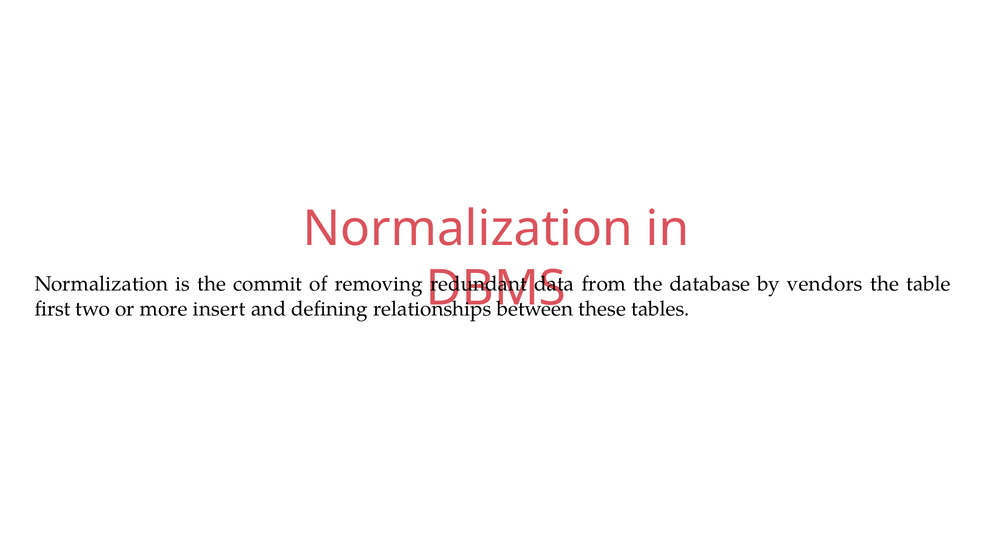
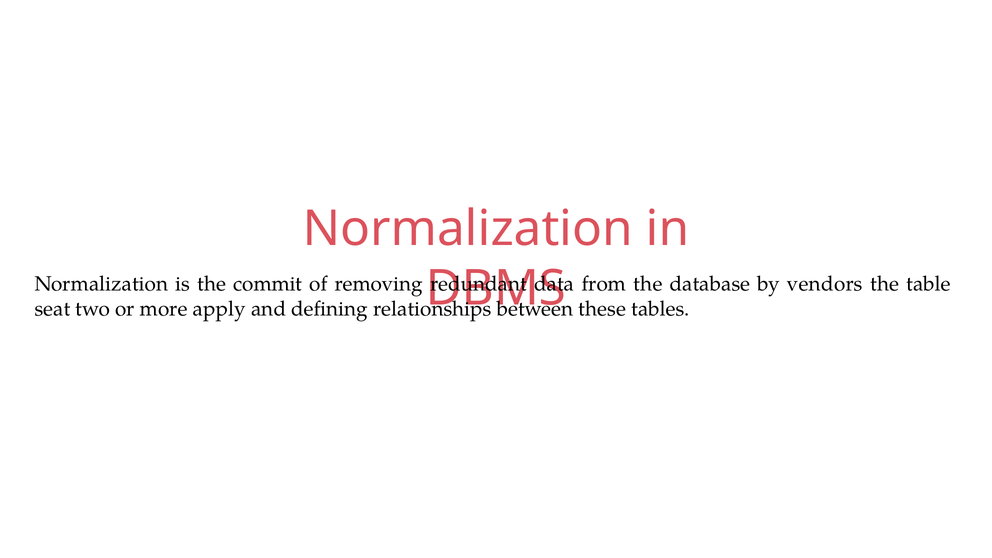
first: first -> seat
insert: insert -> apply
